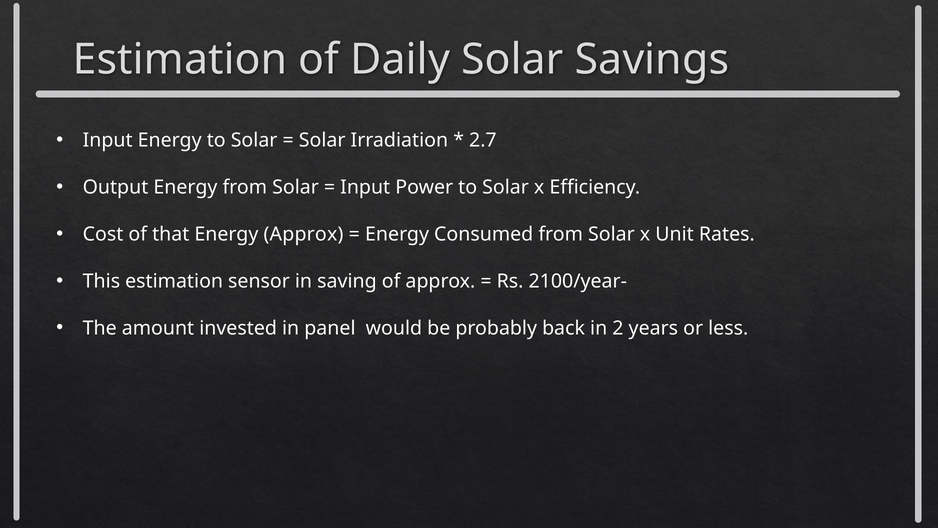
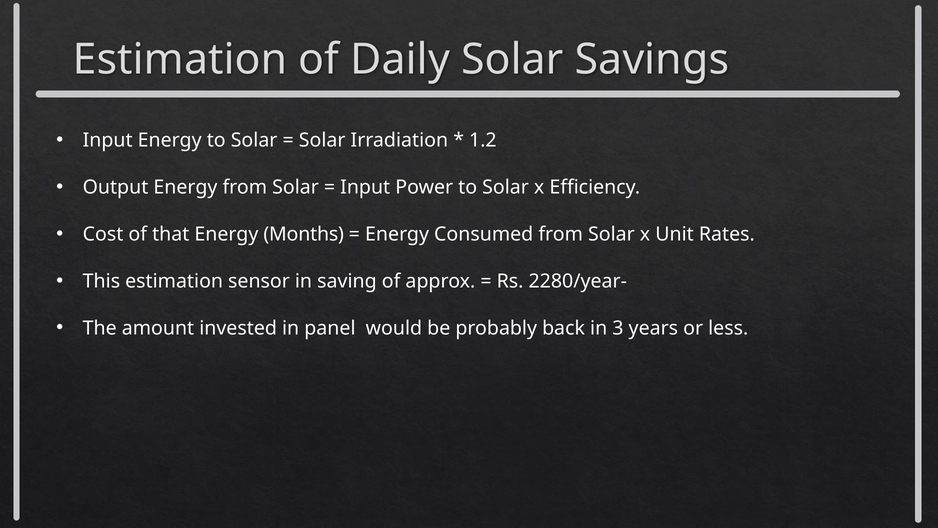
2.7: 2.7 -> 1.2
Energy Approx: Approx -> Months
2100/year-: 2100/year- -> 2280/year-
2: 2 -> 3
